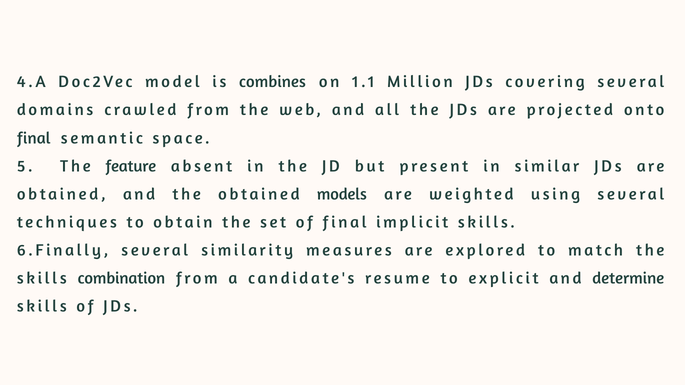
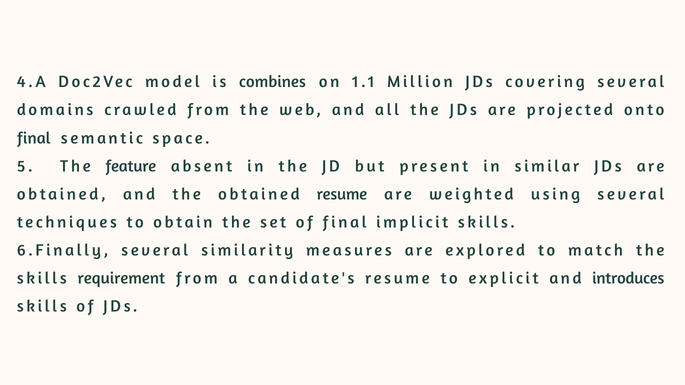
obtained models: models -> resume
combination: combination -> requirement
determine: determine -> introduces
